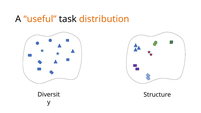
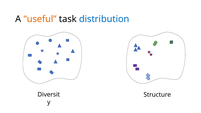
distribution colour: orange -> blue
